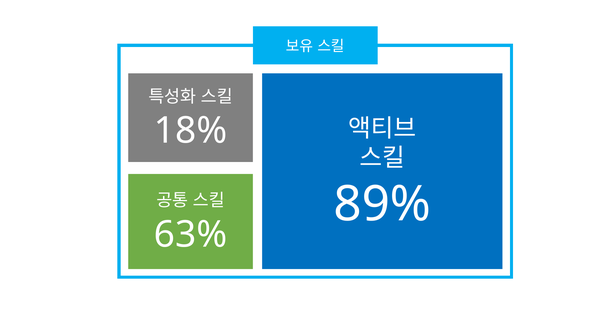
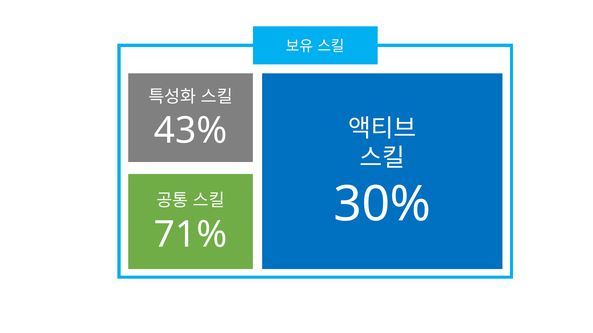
18%: 18% -> 43%
89%: 89% -> 30%
63%: 63% -> 71%
